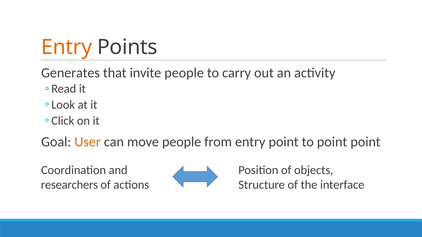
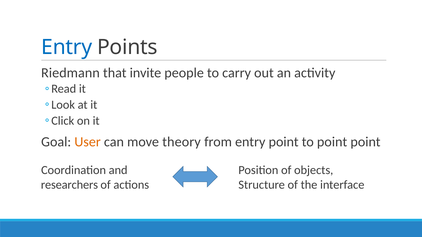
Entry at (67, 47) colour: orange -> blue
Generates: Generates -> Riedmann
move people: people -> theory
